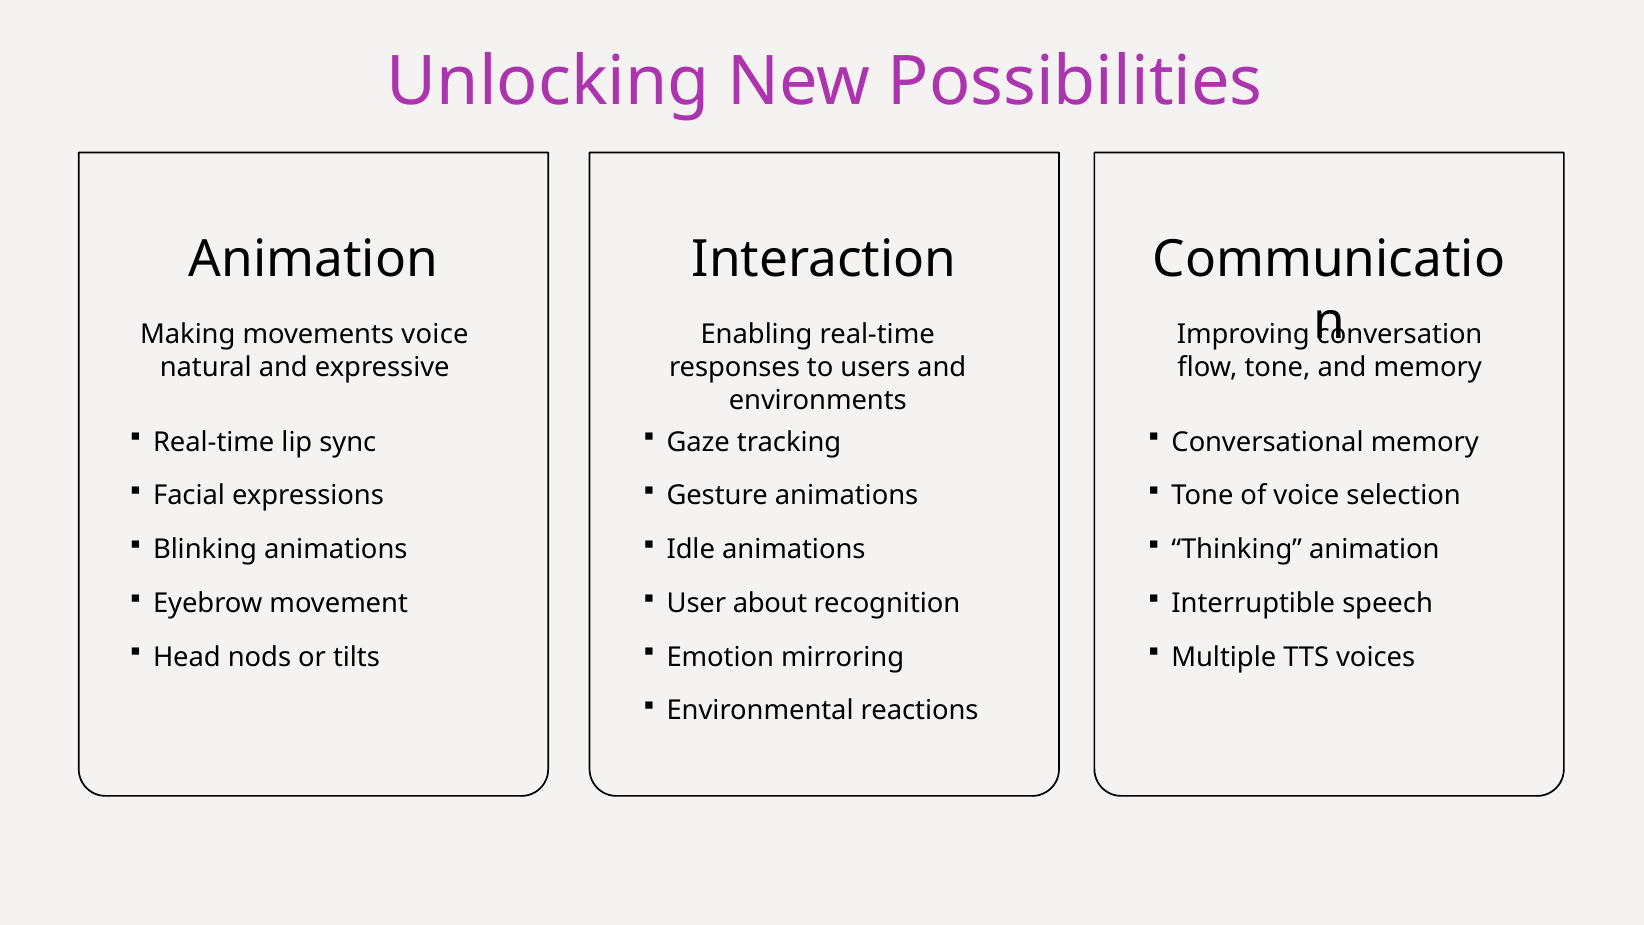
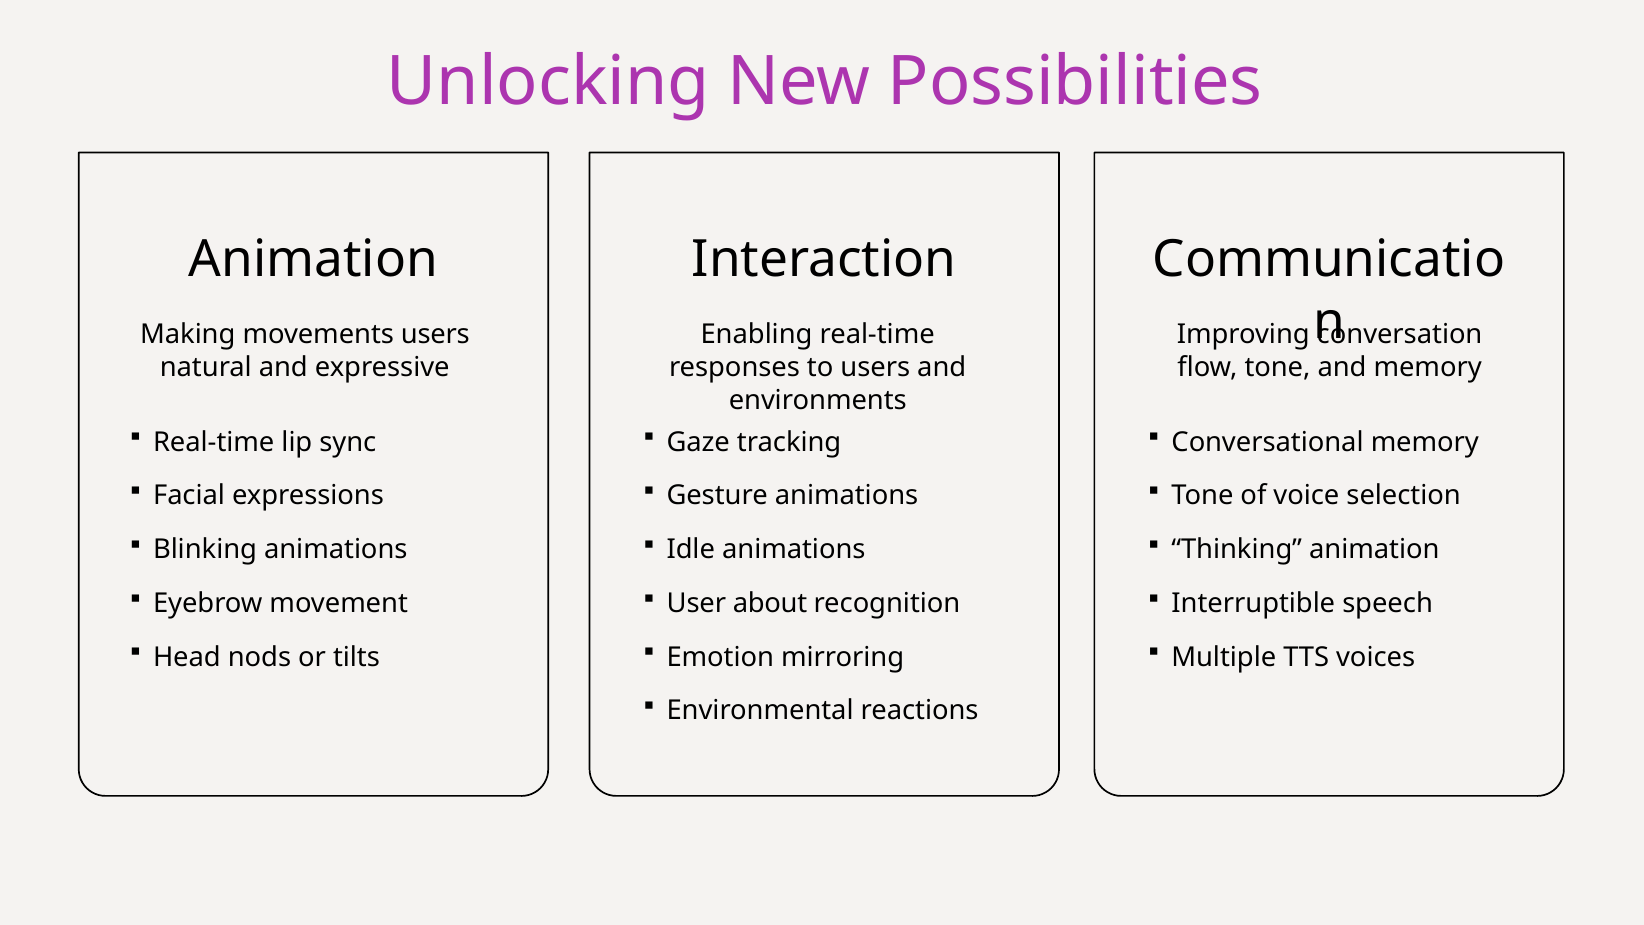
movements voice: voice -> users
